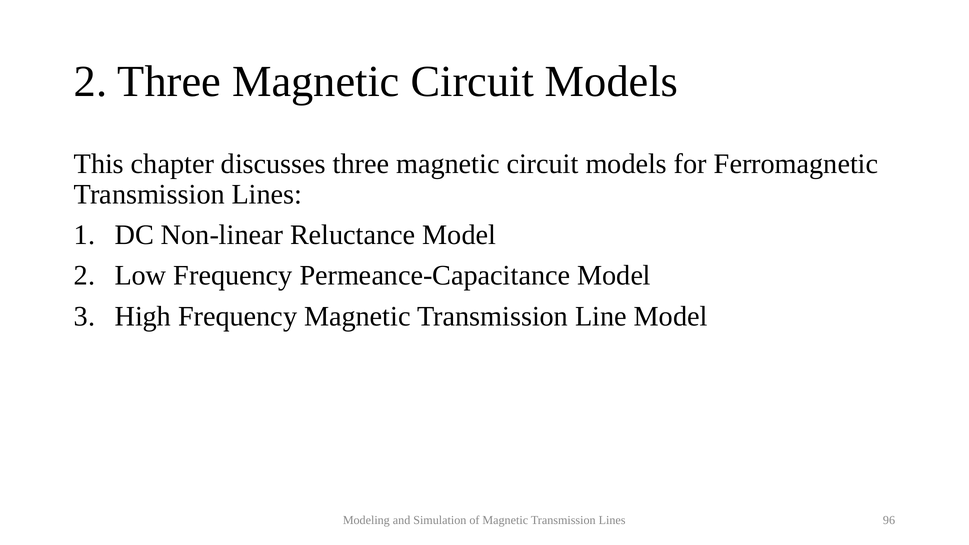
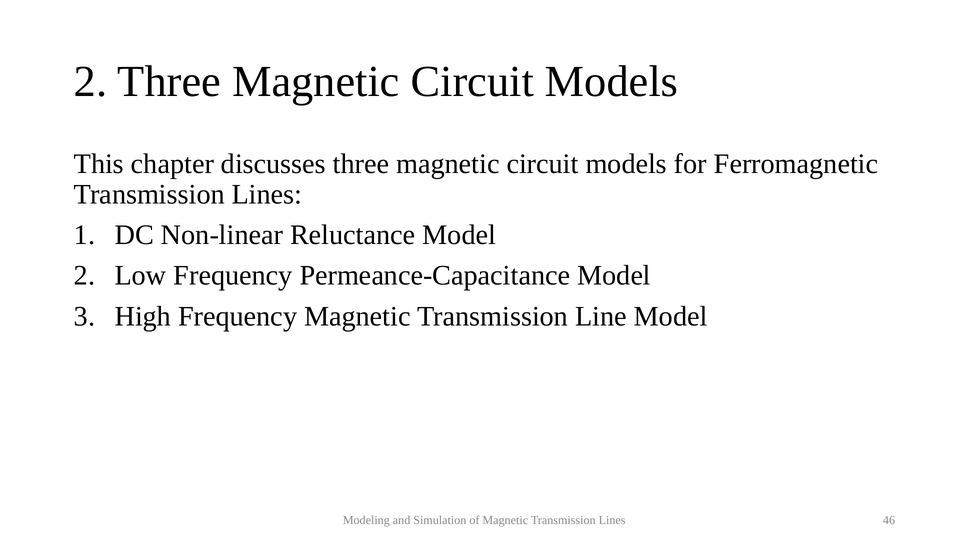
96: 96 -> 46
